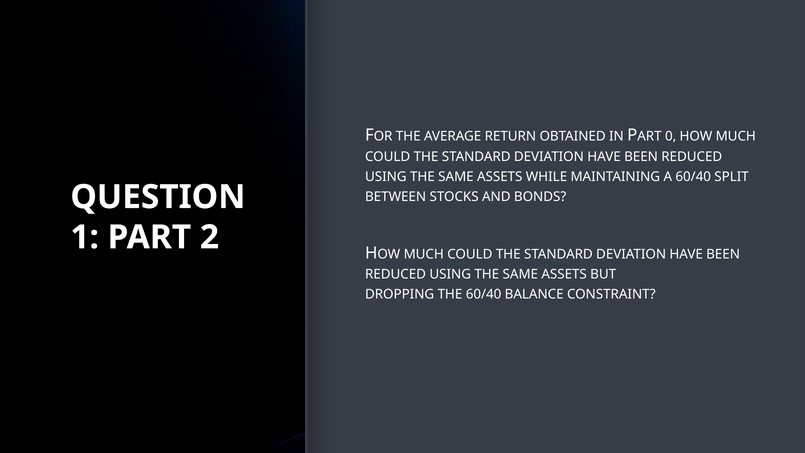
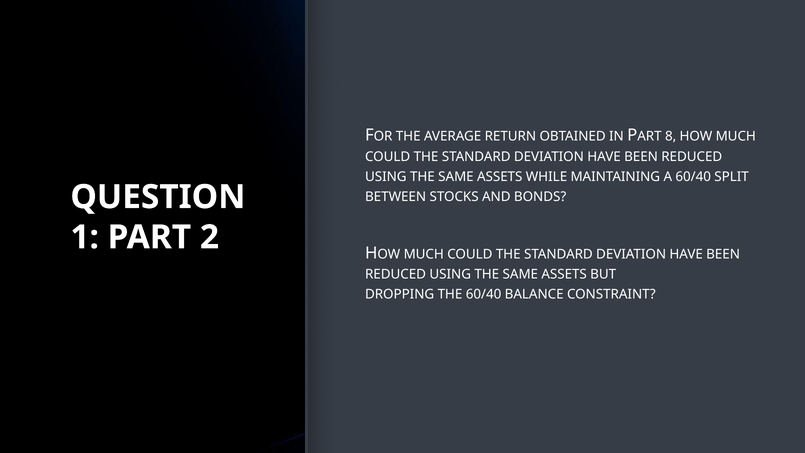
0: 0 -> 8
